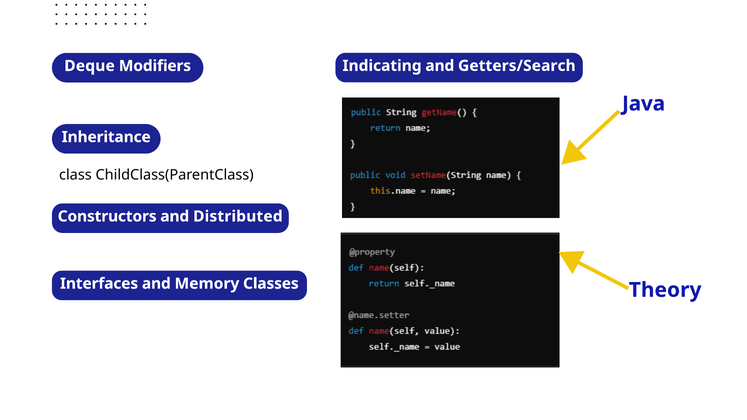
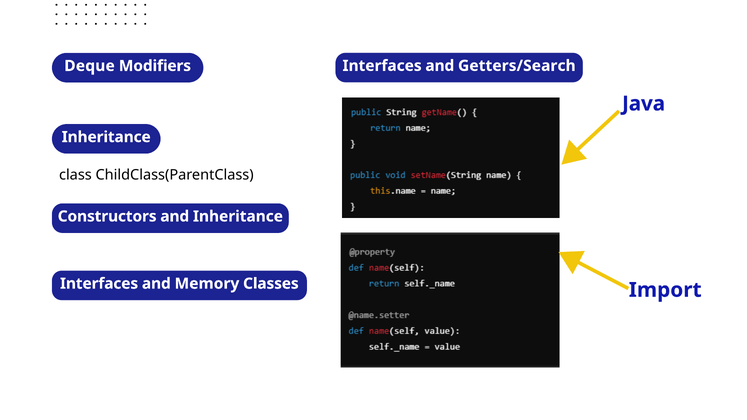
Indicating at (382, 66): Indicating -> Interfaces
and Distributed: Distributed -> Inheritance
Theory: Theory -> Import
